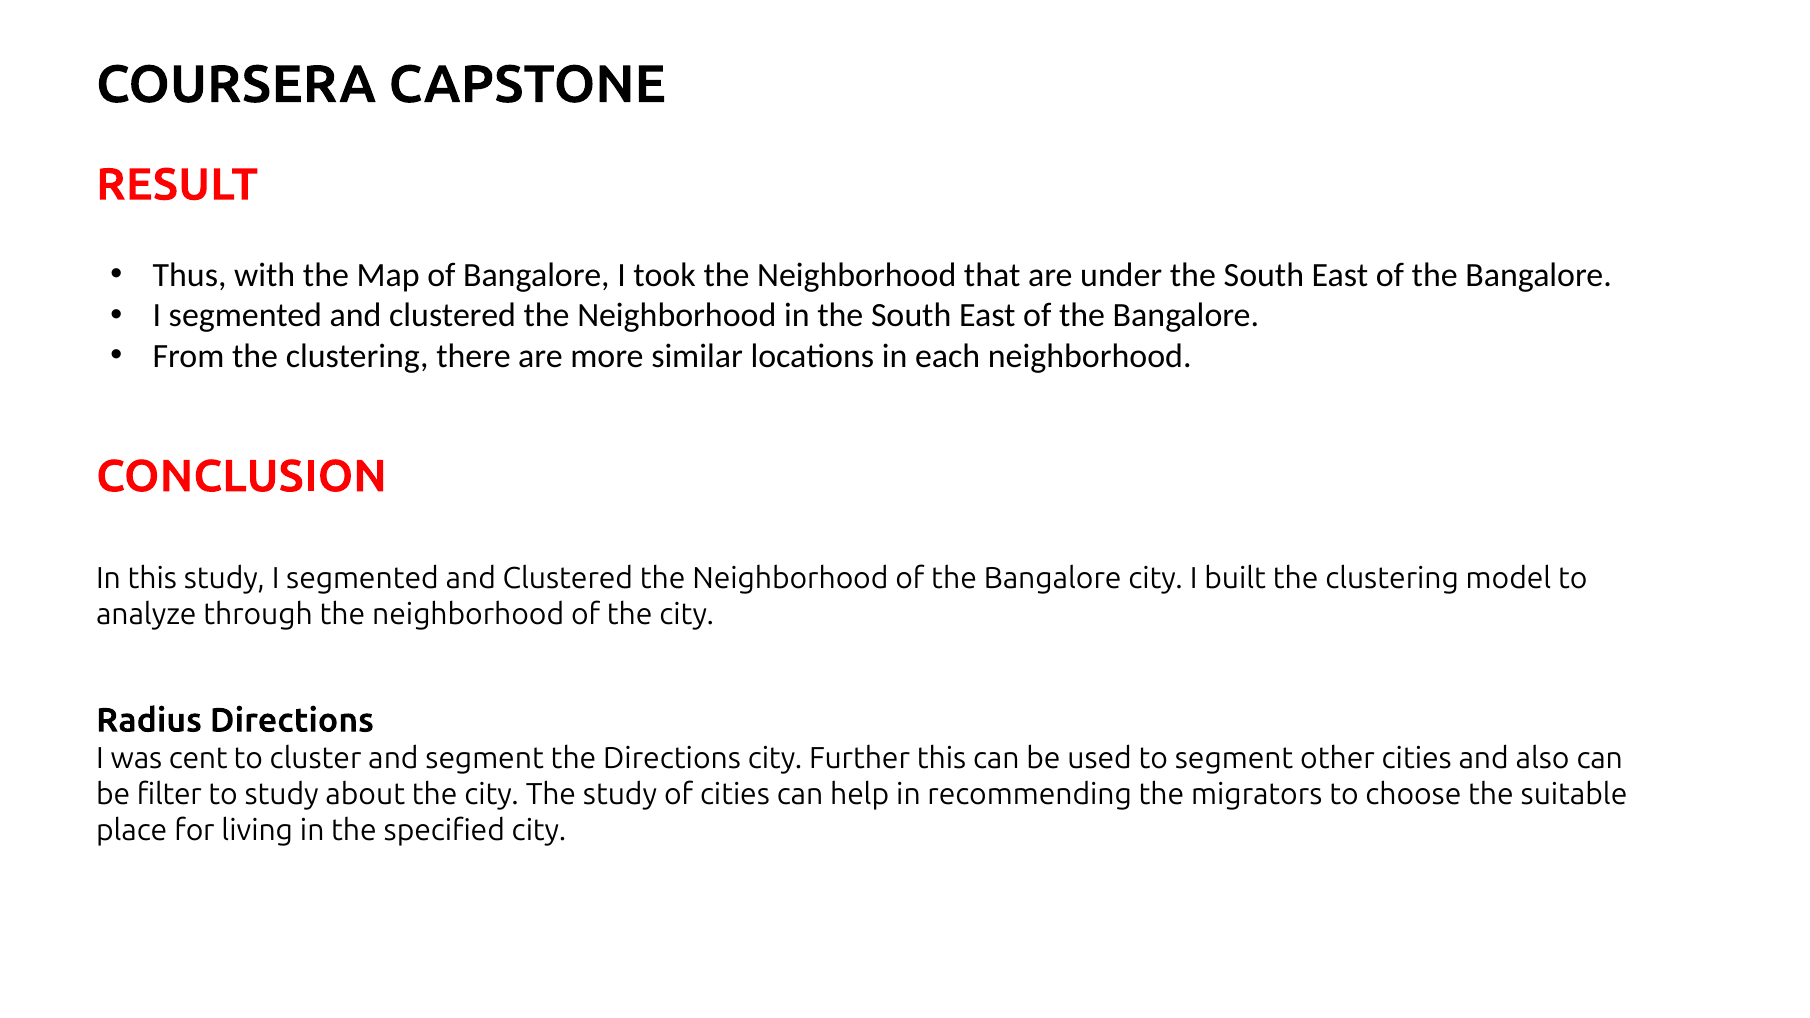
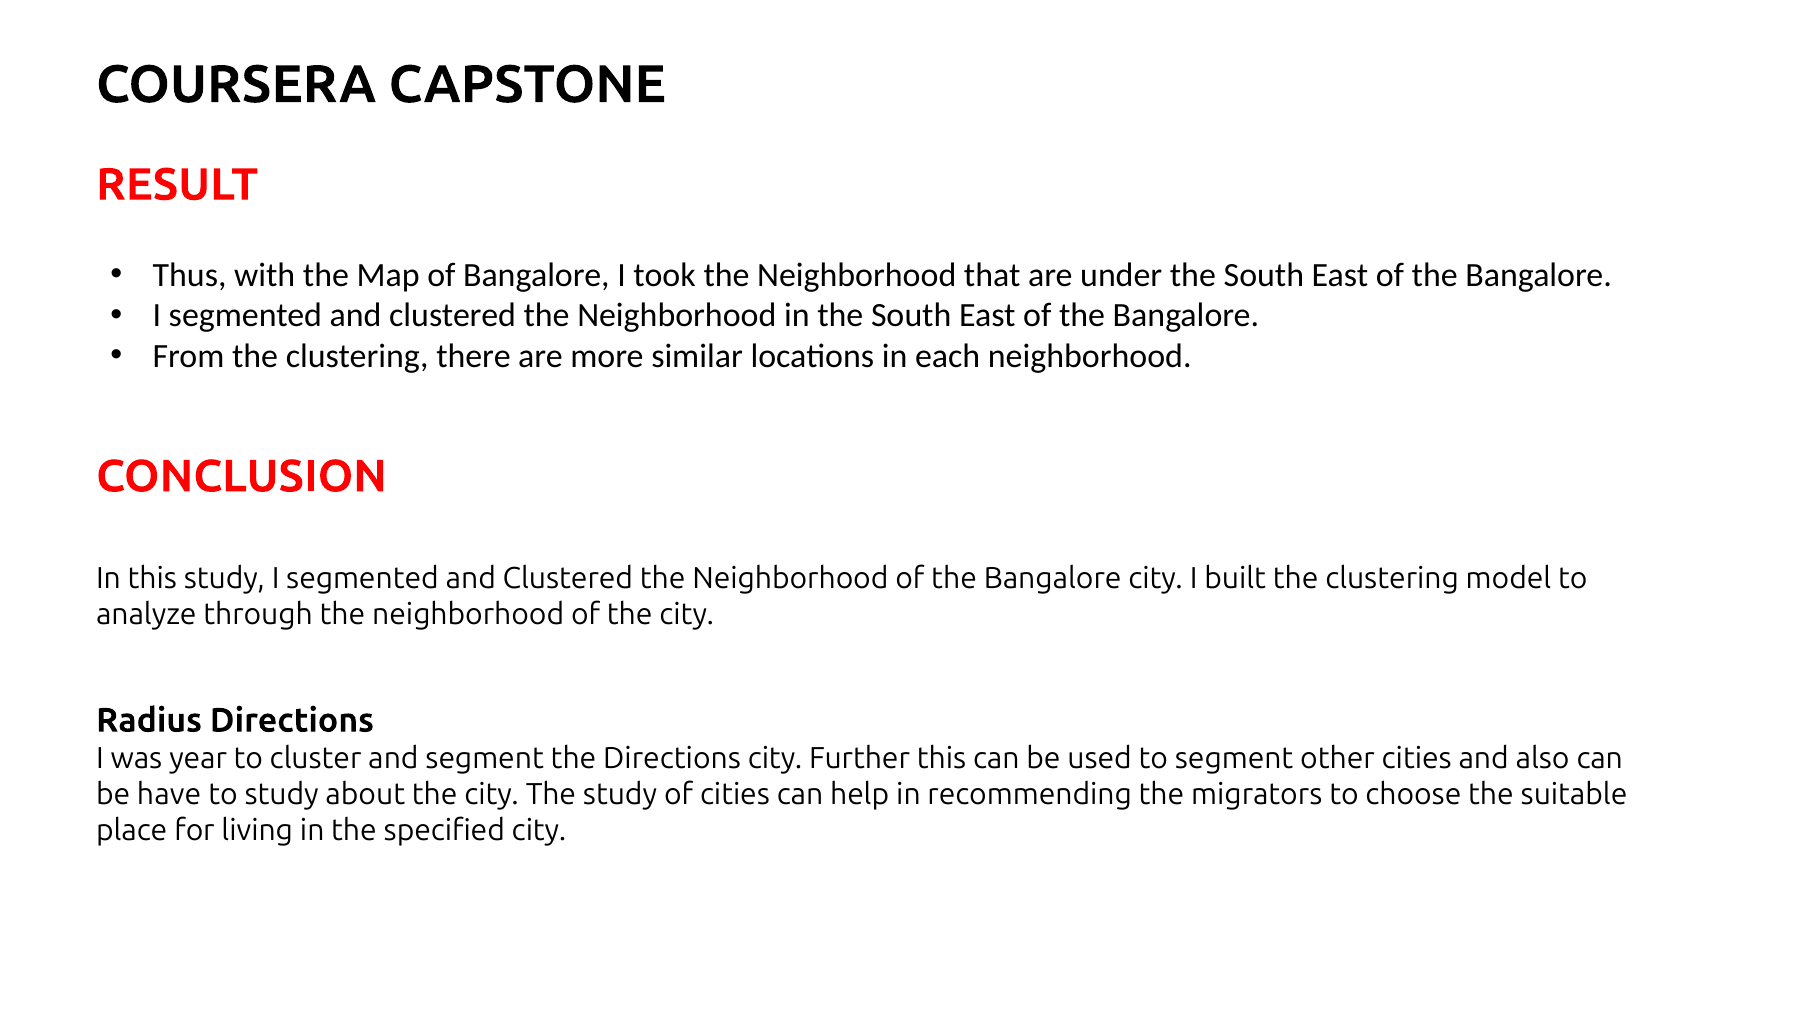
cent: cent -> year
filter: filter -> have
